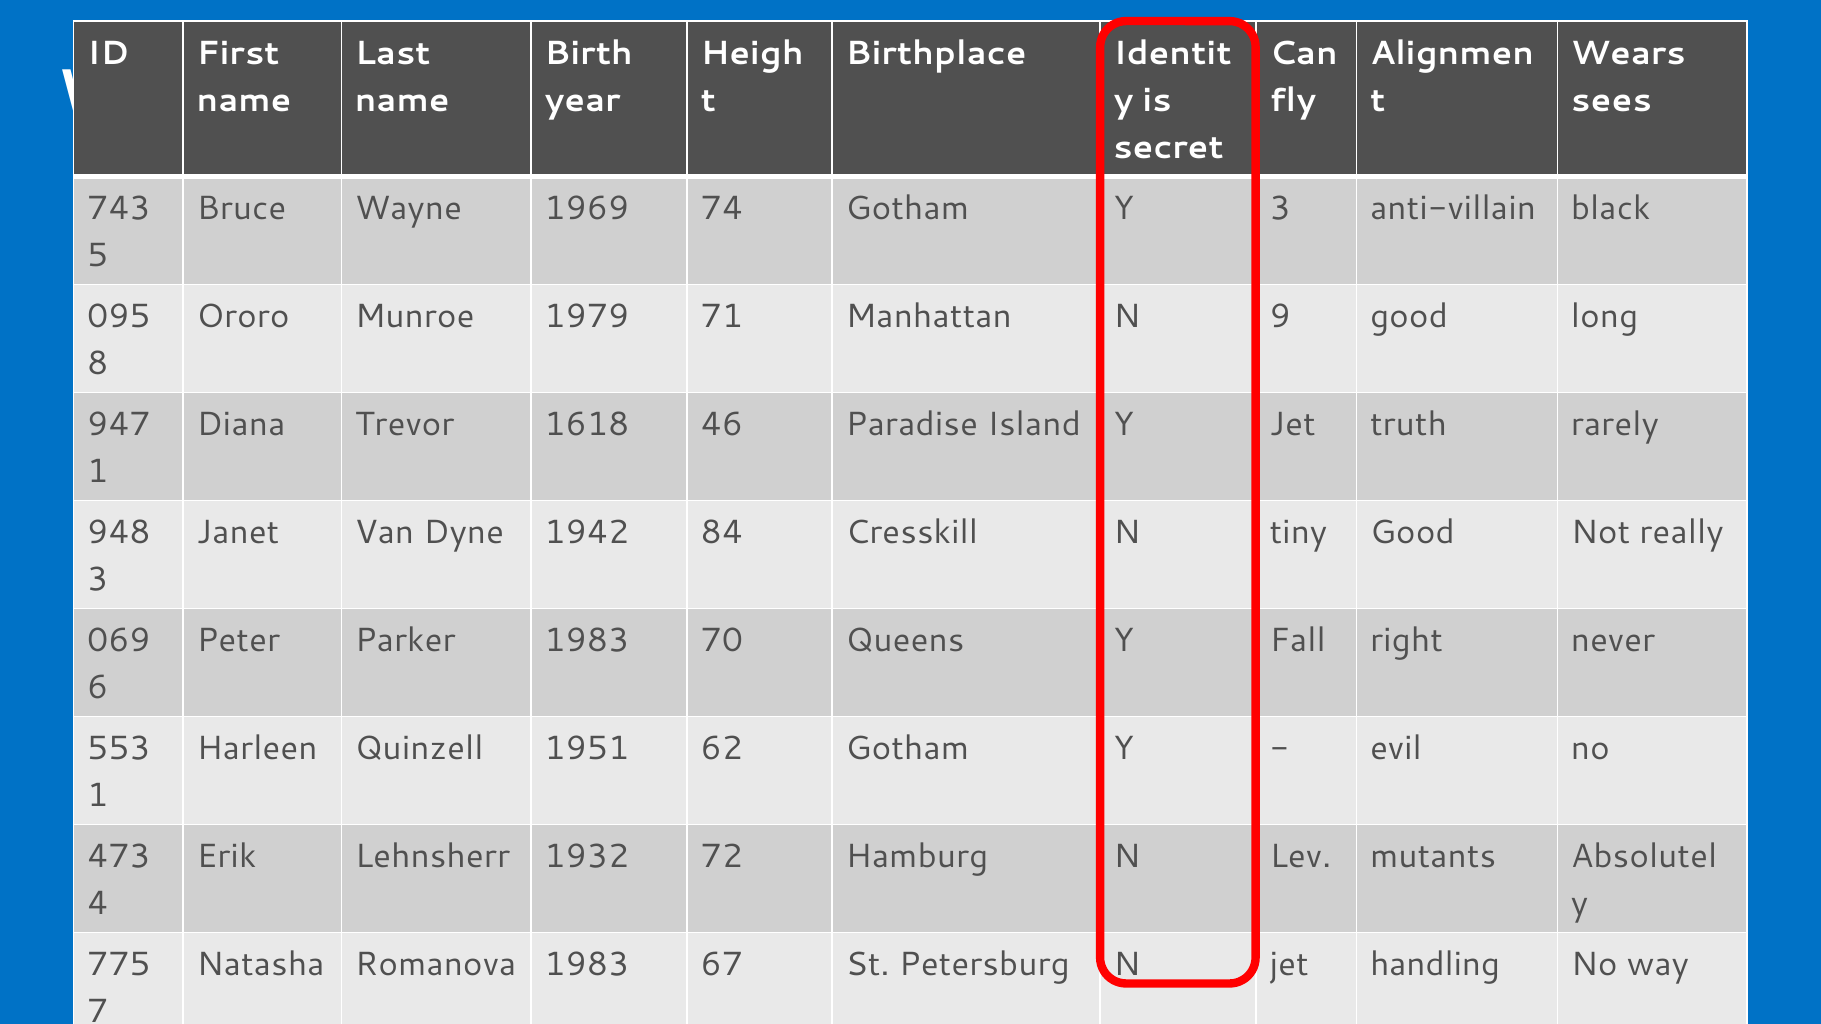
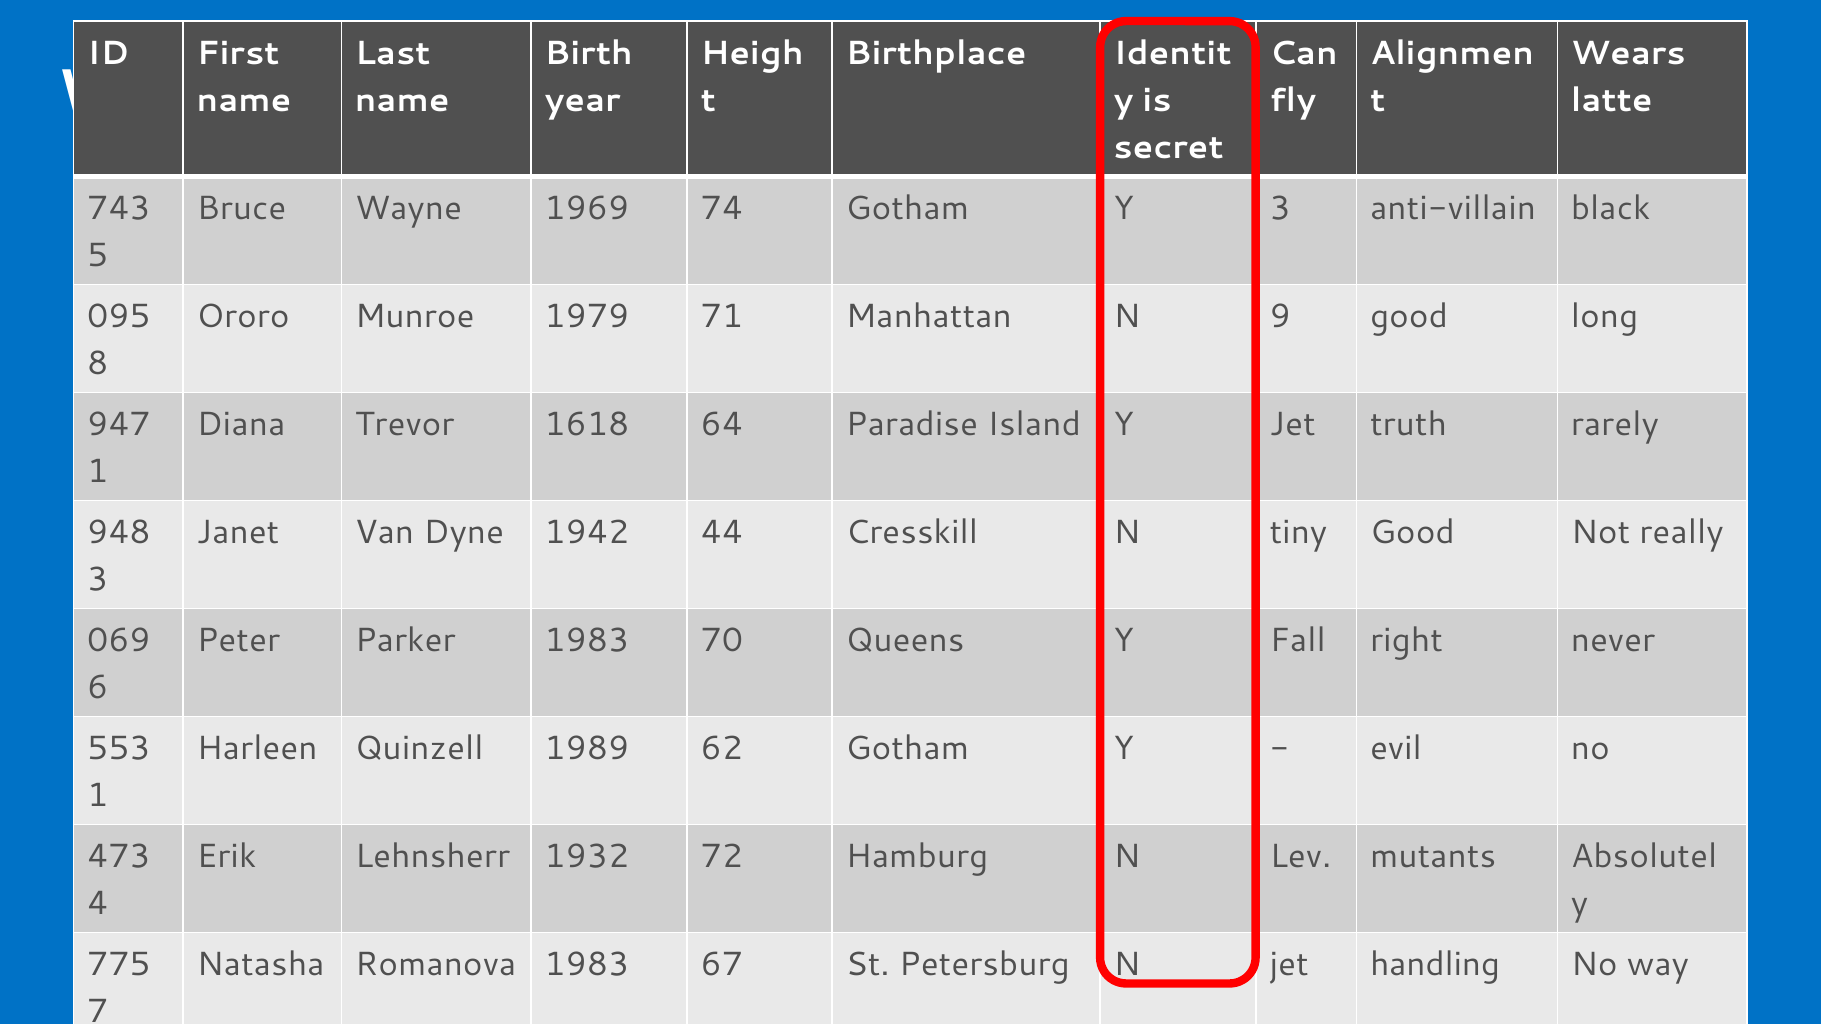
sees: sees -> latte
46: 46 -> 64
84: 84 -> 44
1951: 1951 -> 1989
